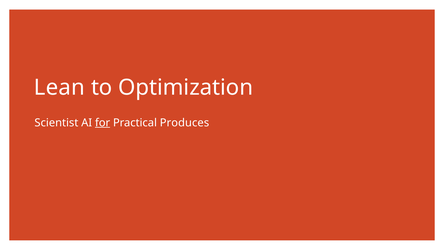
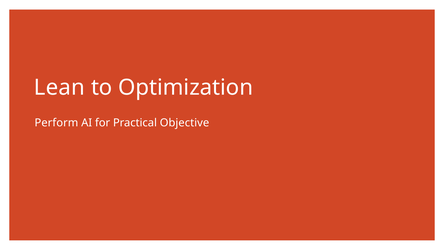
Scientist: Scientist -> Perform
for underline: present -> none
Produces: Produces -> Objective
